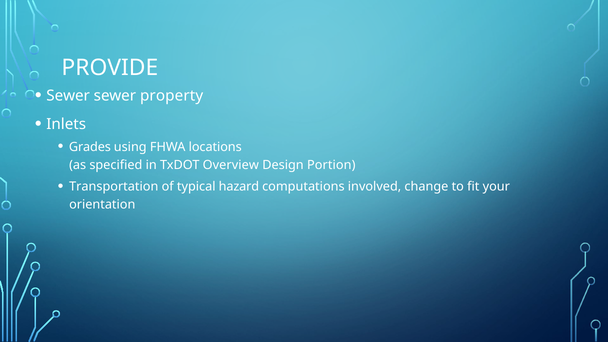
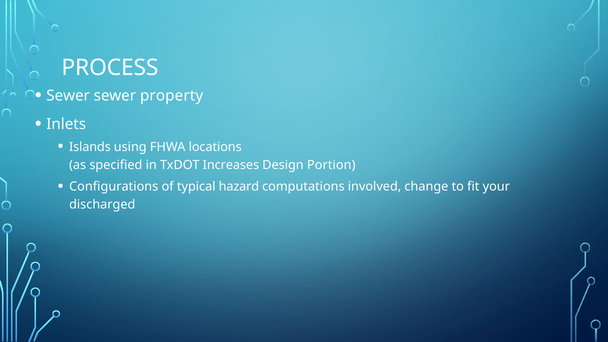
PROVIDE: PROVIDE -> PROCESS
Grades: Grades -> Islands
Overview: Overview -> Increases
Transportation: Transportation -> Configurations
orientation: orientation -> discharged
